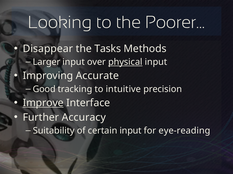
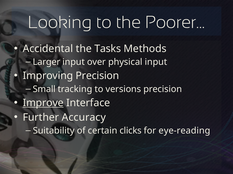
Disappear: Disappear -> Accidental
physical underline: present -> none
Improving Accurate: Accurate -> Precision
Good: Good -> Small
intuitive: intuitive -> versions
certain input: input -> clicks
